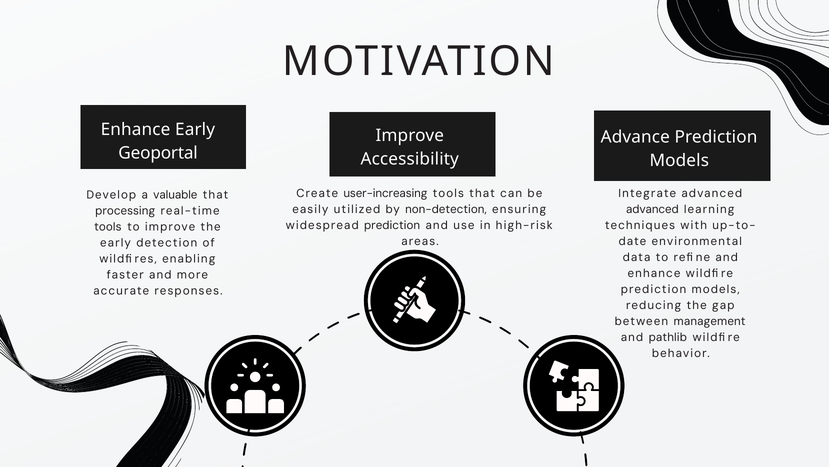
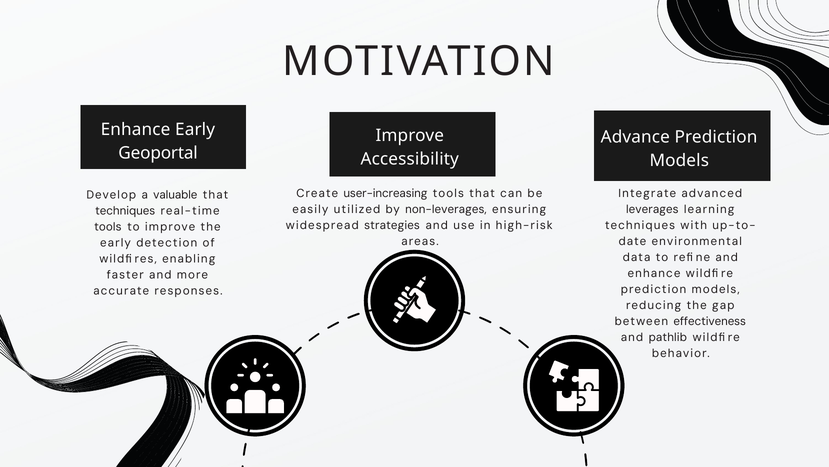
non-detection: non-detection -> non-leverages
advanced at (652, 209): advanced -> leverages
processing at (125, 210): processing -> techniques
widespread prediction: prediction -> strategies
management: management -> effectiveness
